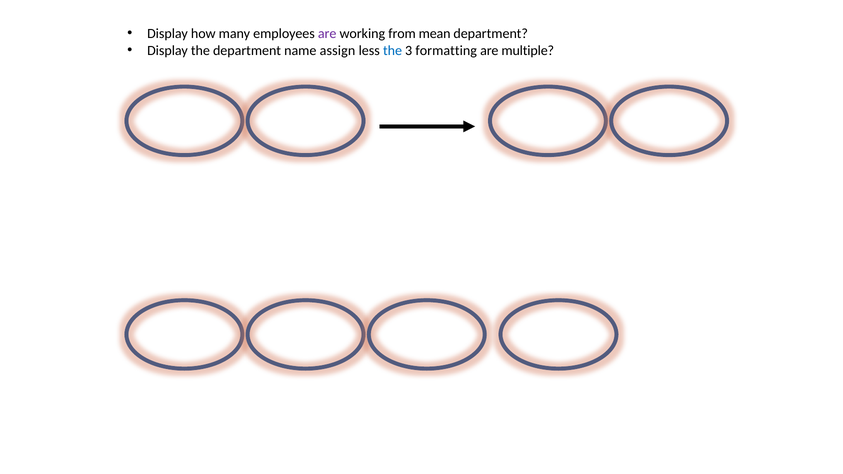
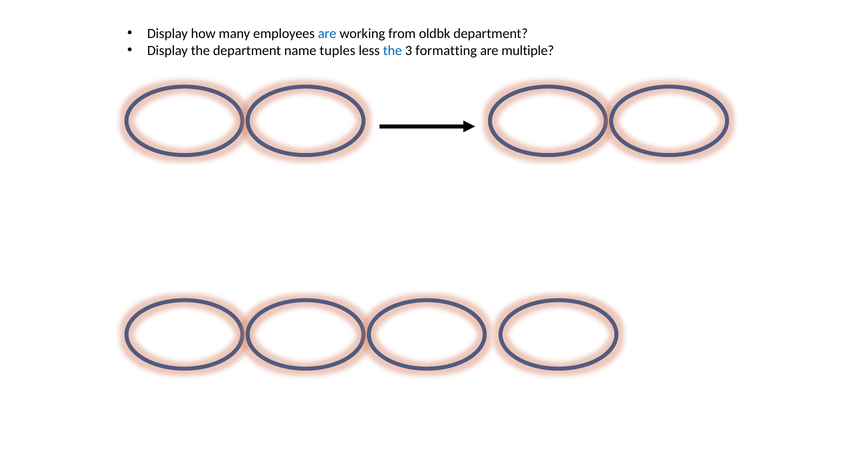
are at (327, 34) colour: purple -> blue
mean: mean -> oldbk
assign: assign -> tuples
